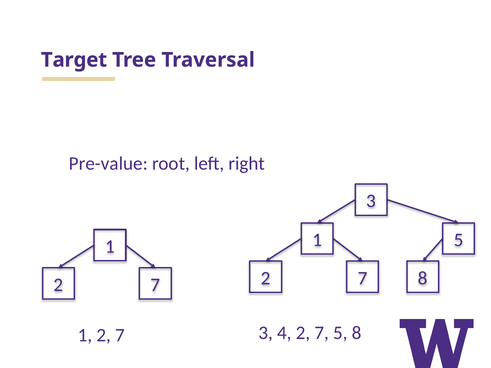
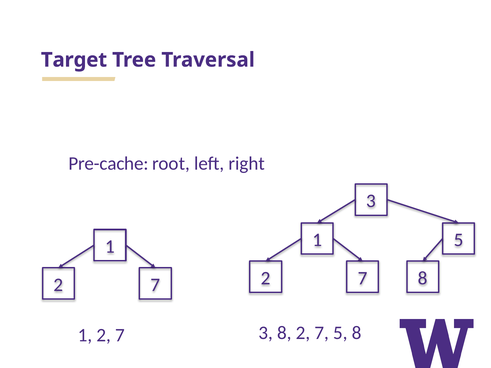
Pre-value: Pre-value -> Pre-cache
3 4: 4 -> 8
